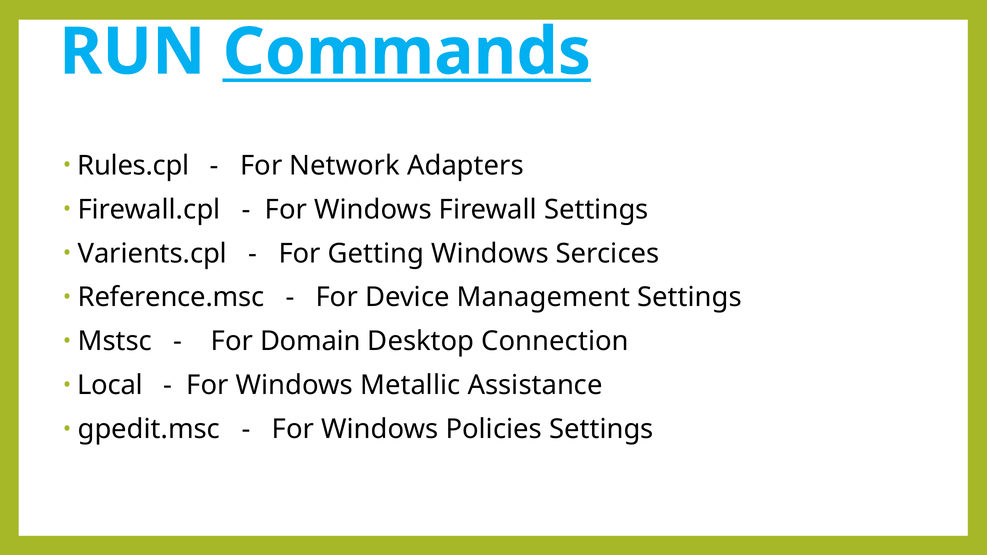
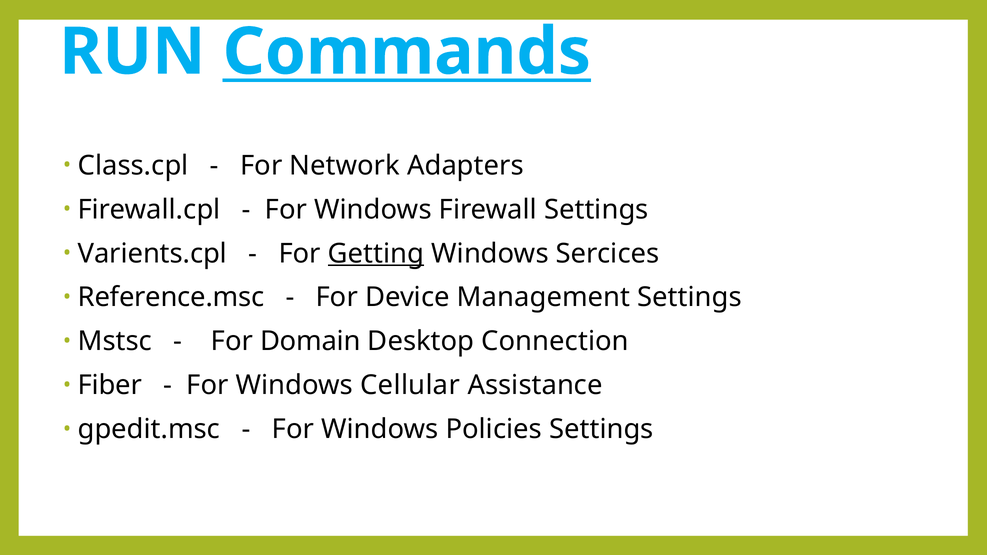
Rules.cpl: Rules.cpl -> Class.cpl
Getting underline: none -> present
Local: Local -> Fiber
Metallic: Metallic -> Cellular
